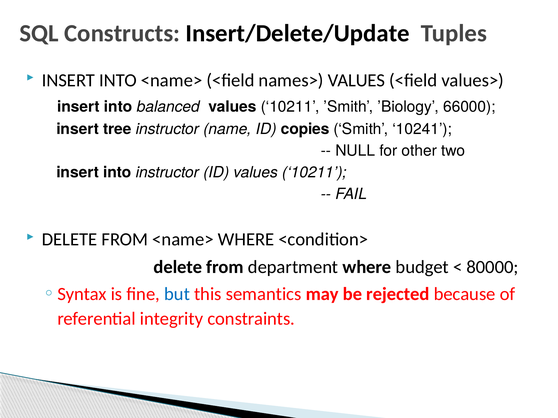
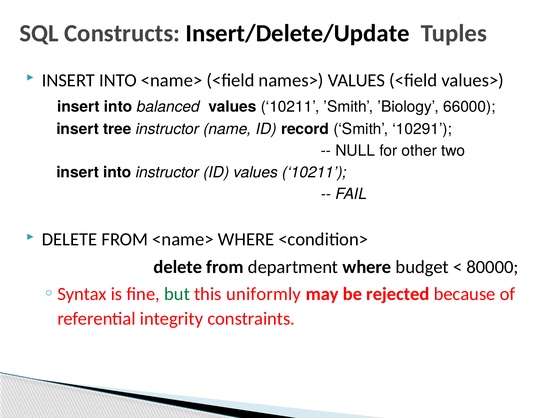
copies: copies -> record
10241: 10241 -> 10291
but colour: blue -> green
semantics: semantics -> uniformly
